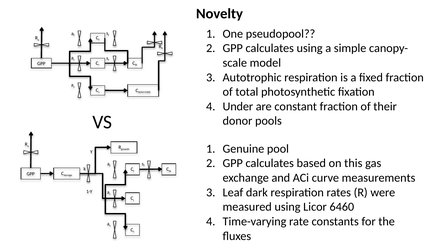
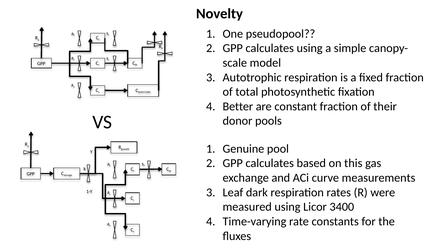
Under: Under -> Better
6460: 6460 -> 3400
